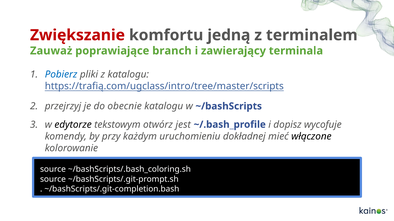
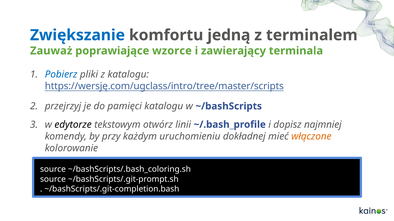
Zwiększanie colour: red -> blue
branch: branch -> wzorce
https://trafią.com/ugclass/intro/tree/master/scripts: https://trafią.com/ugclass/intro/tree/master/scripts -> https://wersję.com/ugclass/intro/tree/master/scripts
obecnie: obecnie -> pamięci
jest: jest -> linii
wycofuje: wycofuje -> najmniej
włączone colour: black -> orange
